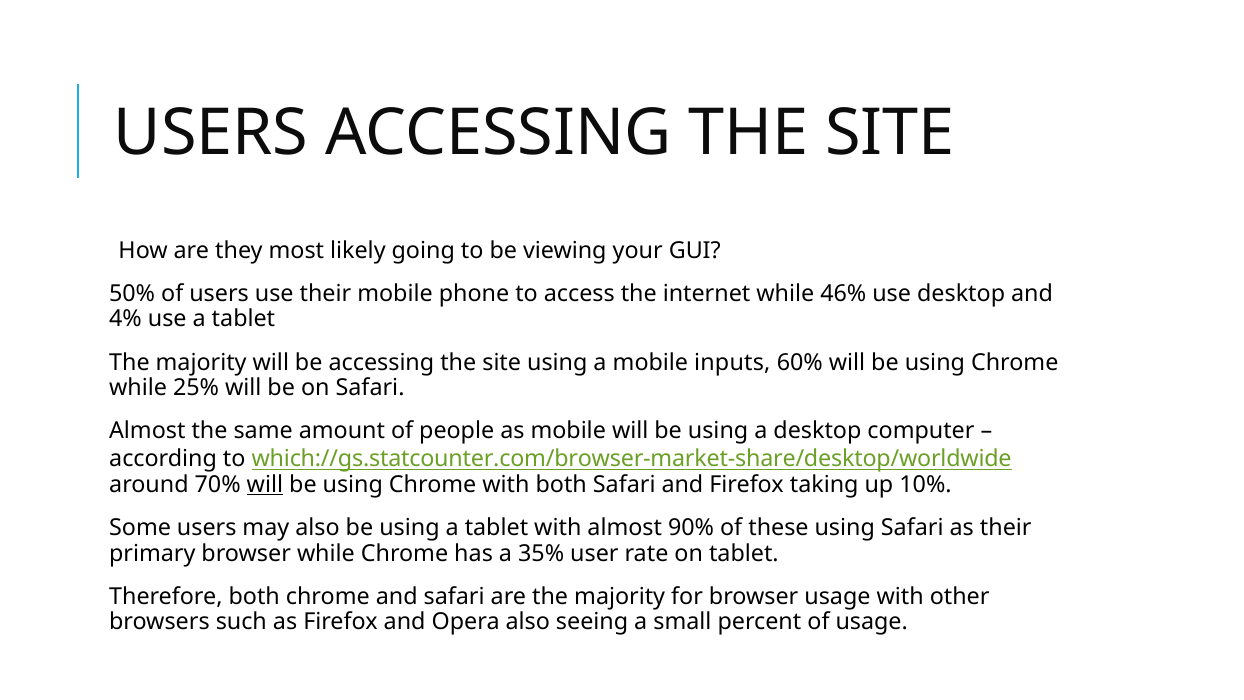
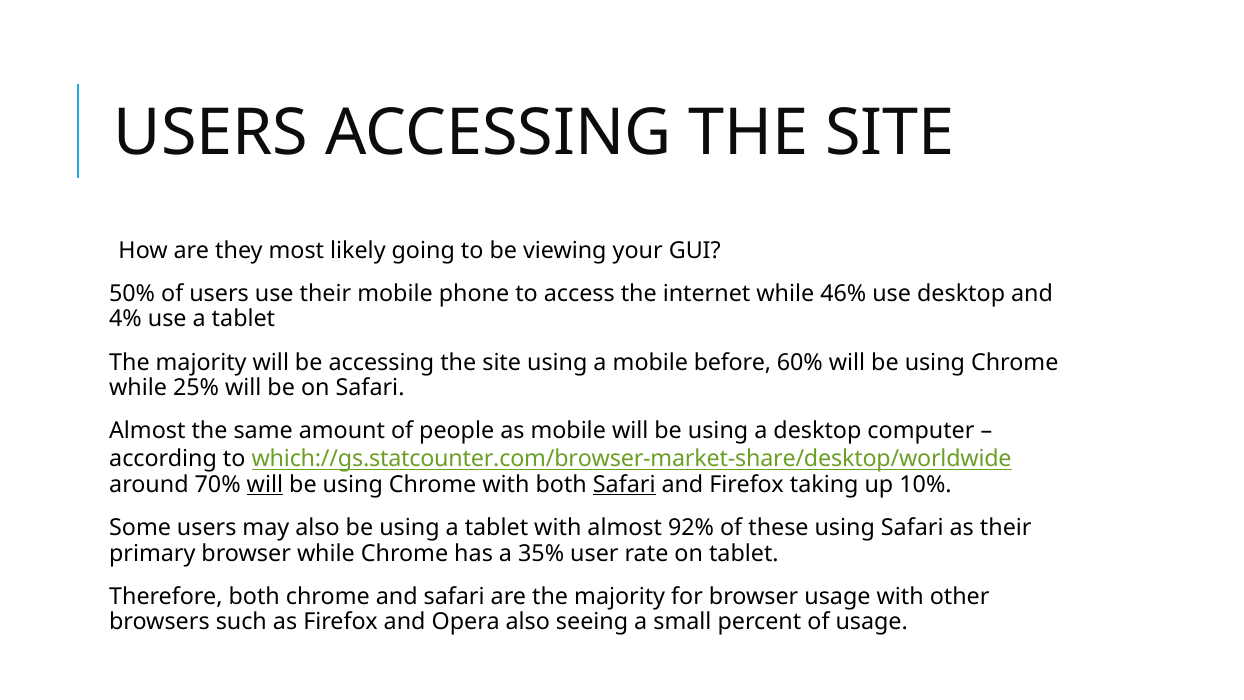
inputs: inputs -> before
Safari at (624, 485) underline: none -> present
90%: 90% -> 92%
